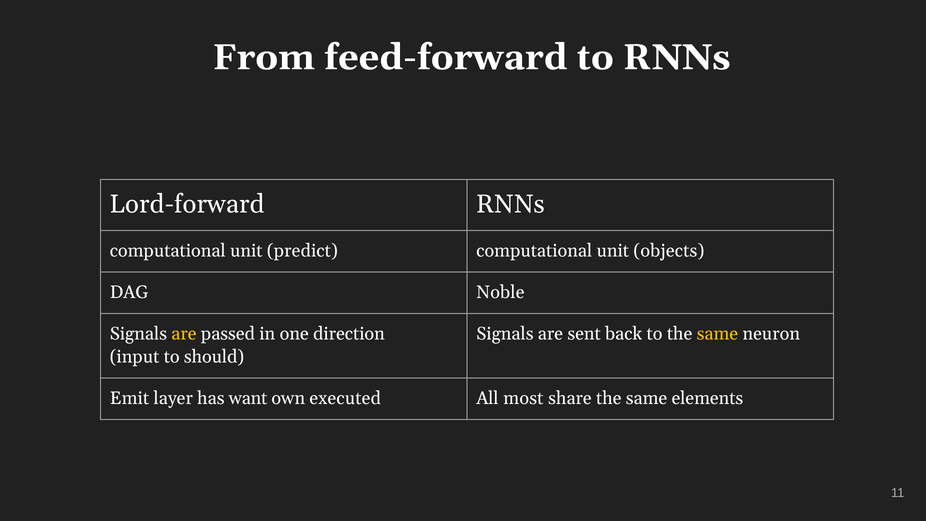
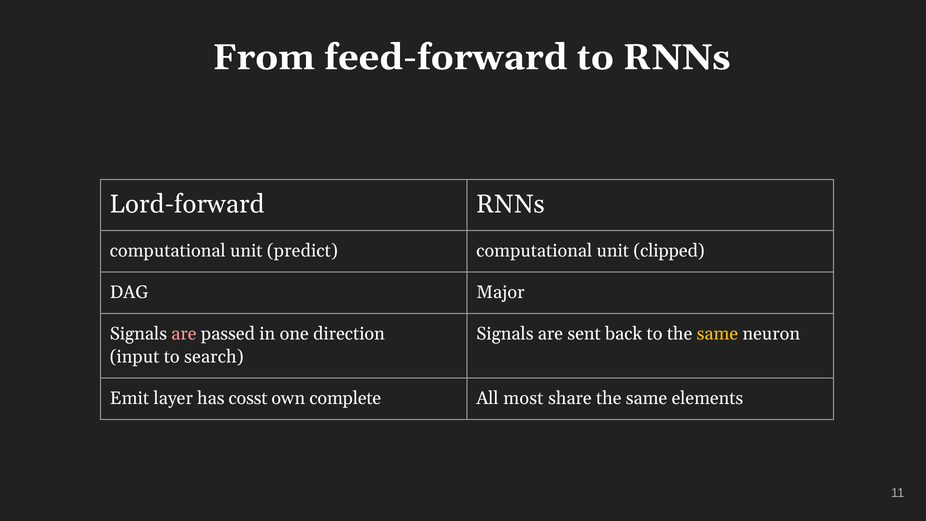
objects: objects -> clipped
Noble: Noble -> Major
are at (184, 334) colour: yellow -> pink
should: should -> search
want: want -> cosst
executed: executed -> complete
